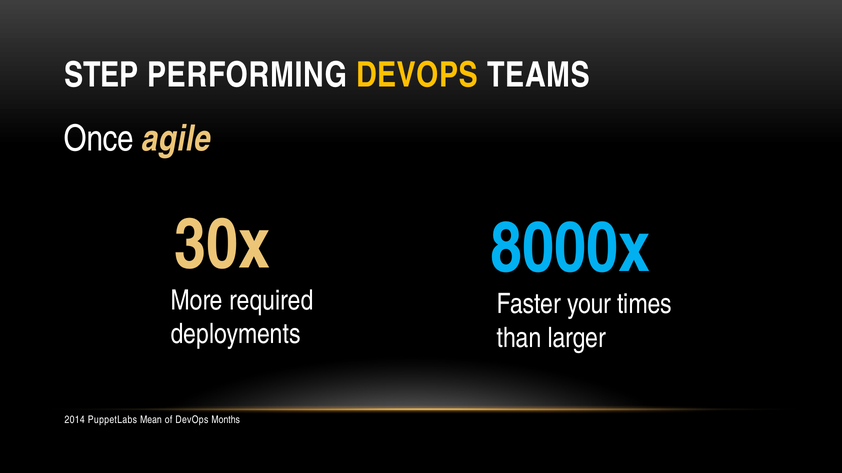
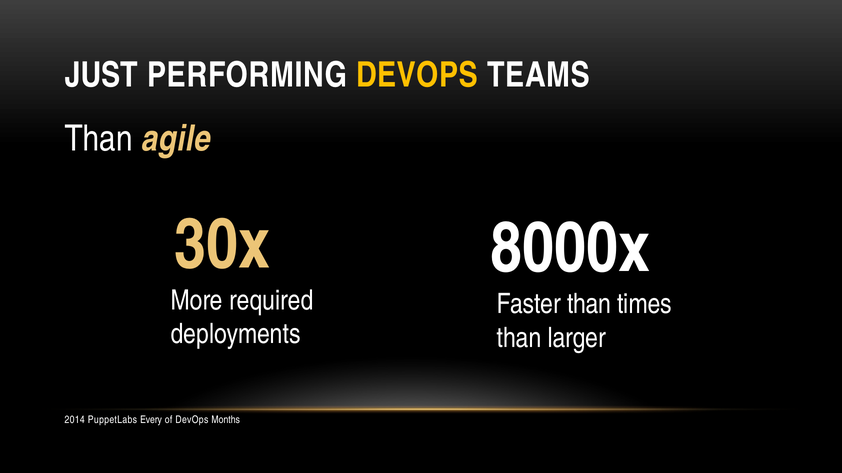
STEP: STEP -> JUST
Once at (99, 139): Once -> Than
8000x colour: light blue -> white
Faster your: your -> than
Mean: Mean -> Every
